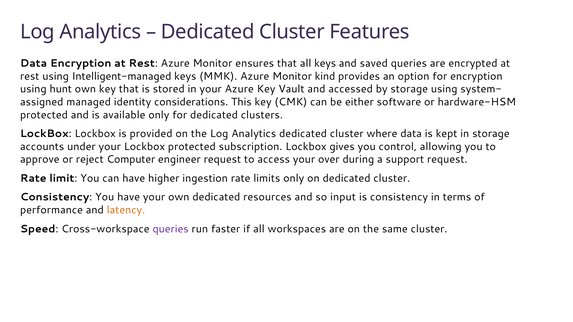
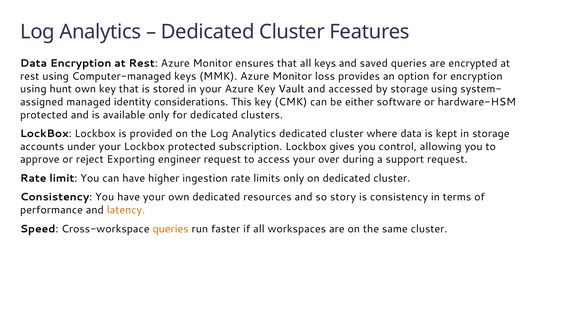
Intelligent-managed: Intelligent-managed -> Computer-managed
kind: kind -> loss
Computer: Computer -> Exporting
input: input -> story
queries at (171, 229) colour: purple -> orange
